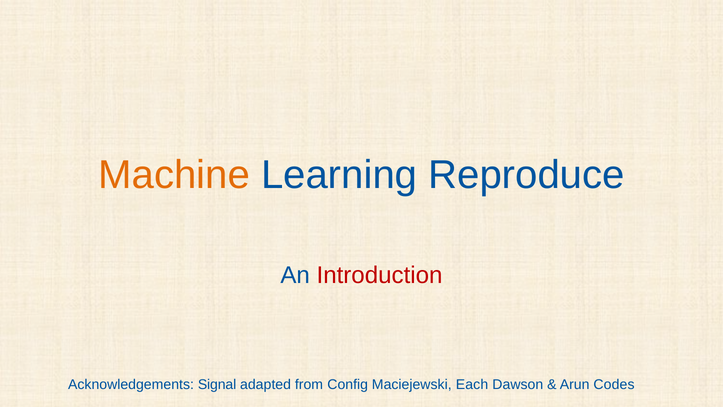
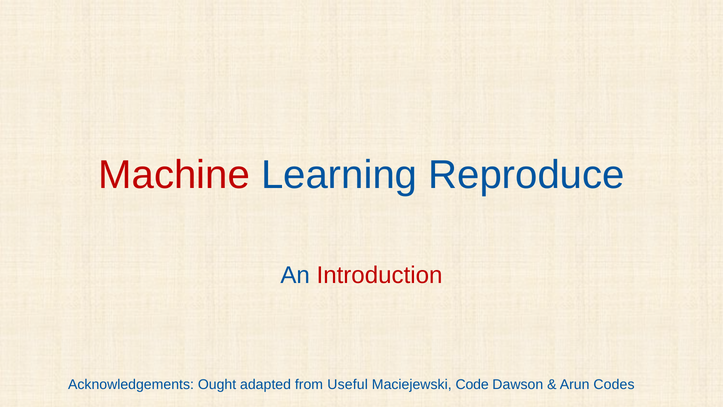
Machine colour: orange -> red
Signal: Signal -> Ought
Config: Config -> Useful
Each: Each -> Code
